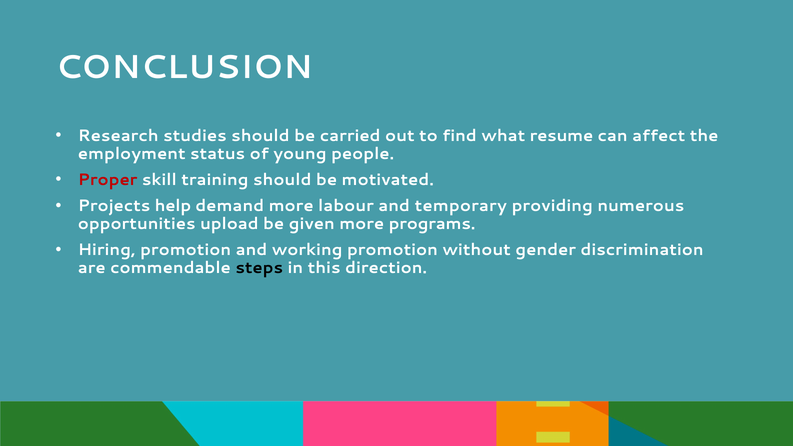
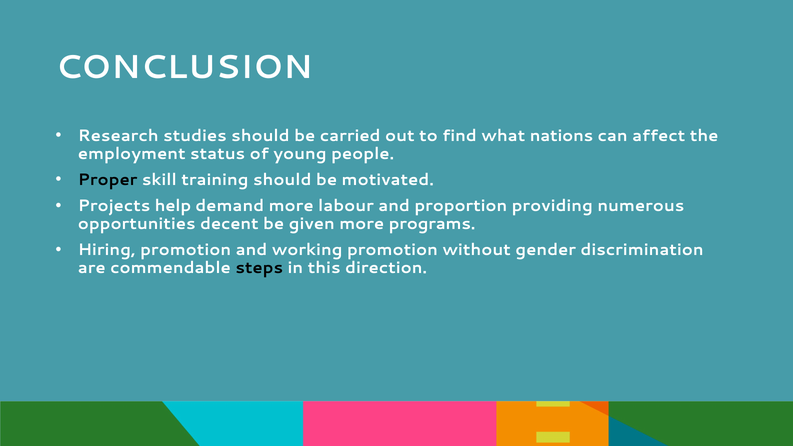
resume: resume -> nations
Proper colour: red -> black
temporary: temporary -> proportion
upload: upload -> decent
